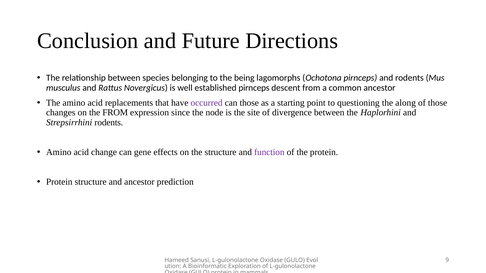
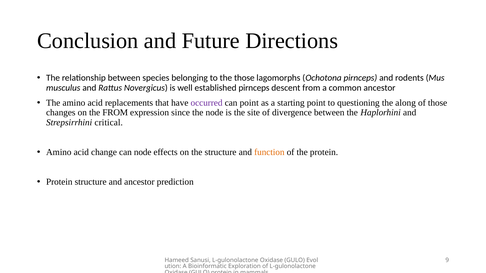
the being: being -> those
can those: those -> point
Strepsirrhini rodents: rodents -> critical
can gene: gene -> node
function colour: purple -> orange
